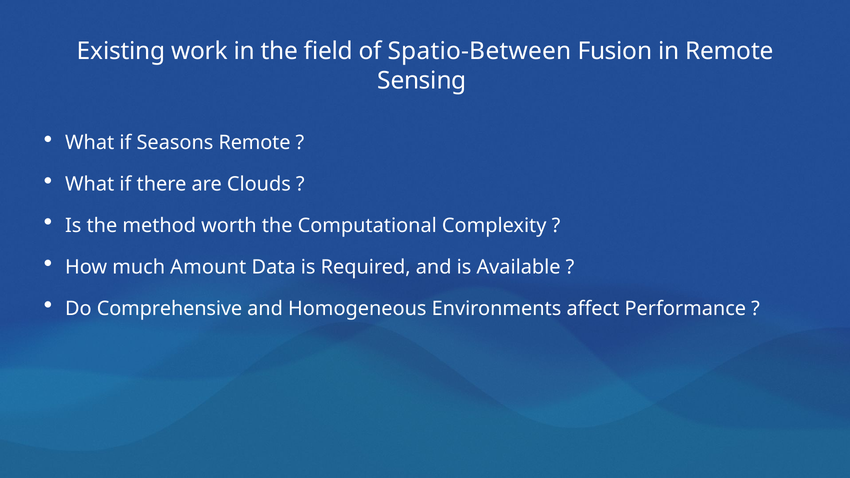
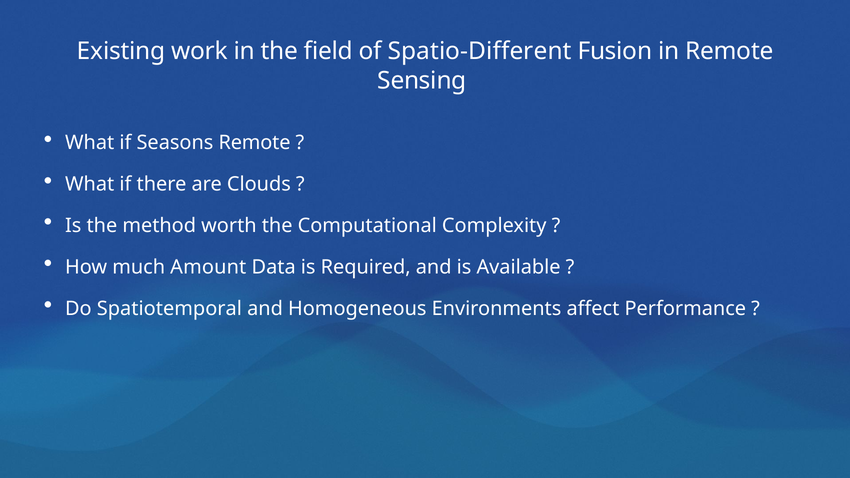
Spatio-Between: Spatio-Between -> Spatio-Different
Comprehensive: Comprehensive -> Spatiotemporal
